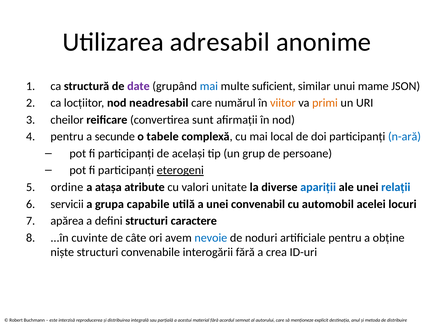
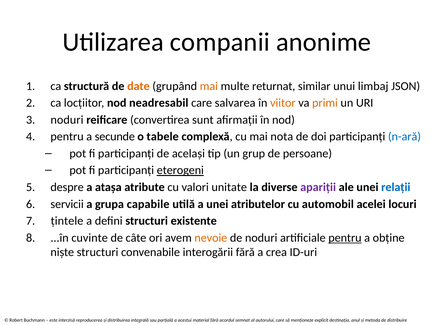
adresabil: adresabil -> companii
date colour: purple -> orange
mai at (209, 86) colour: blue -> orange
suficient: suficient -> returnat
mame: mame -> limbaj
numărul: numărul -> salvarea
cheilor at (67, 120): cheilor -> noduri
local: local -> nota
ordine: ordine -> despre
apariții colour: blue -> purple
convenabil: convenabil -> atributelor
apărea: apărea -> țintele
caractere: caractere -> existente
nevoie colour: blue -> orange
pentru at (345, 238) underline: none -> present
